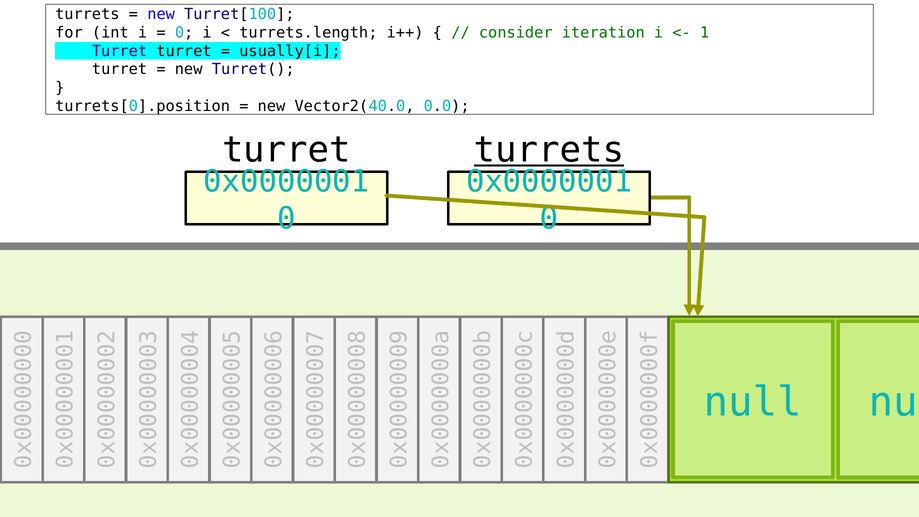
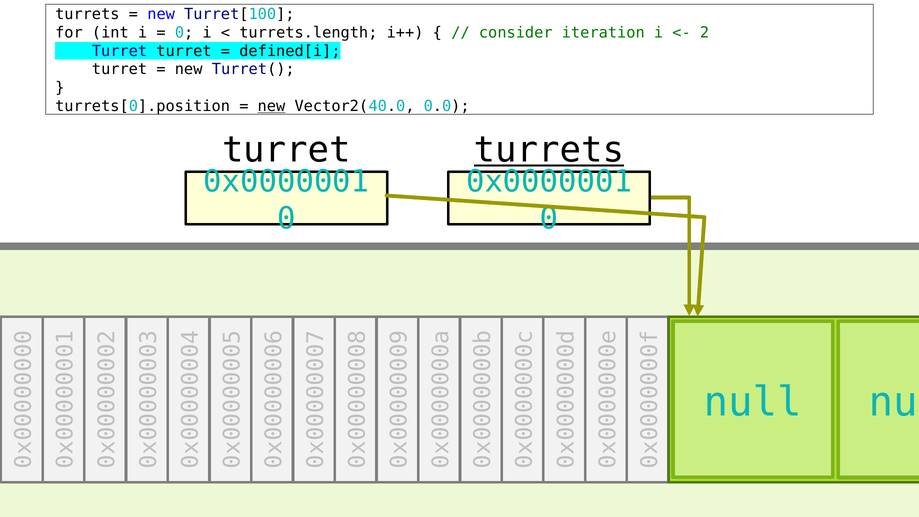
1 at (705, 33): 1 -> 2
usually[i: usually[i -> defined[i
new at (271, 106) underline: none -> present
